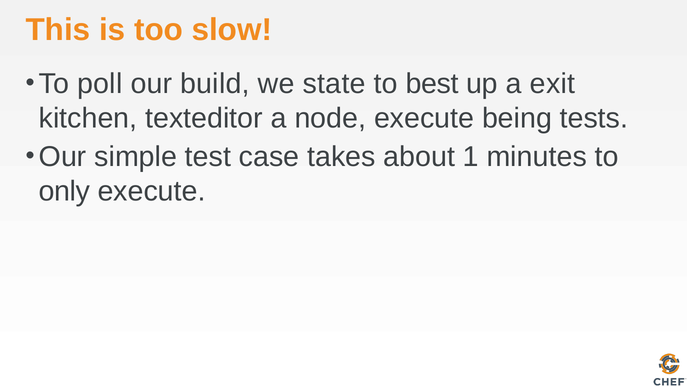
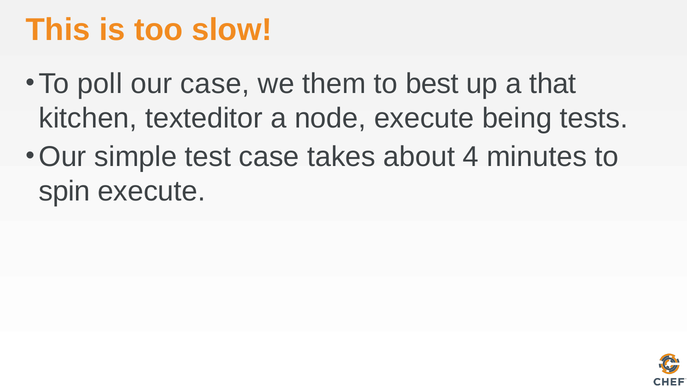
our build: build -> case
state: state -> them
exit: exit -> that
1: 1 -> 4
only: only -> spin
